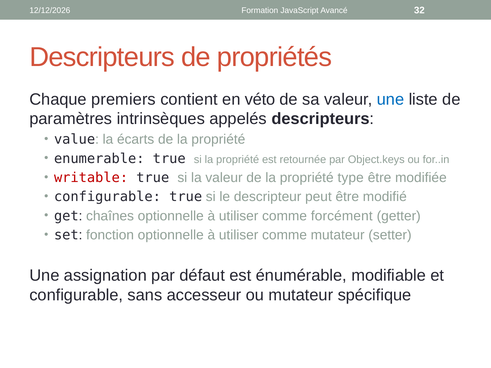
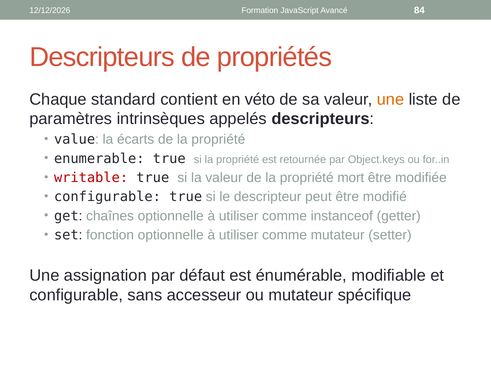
32: 32 -> 84
premiers: premiers -> standard
une at (391, 99) colour: blue -> orange
type: type -> mort
forcément: forcément -> instanceof
